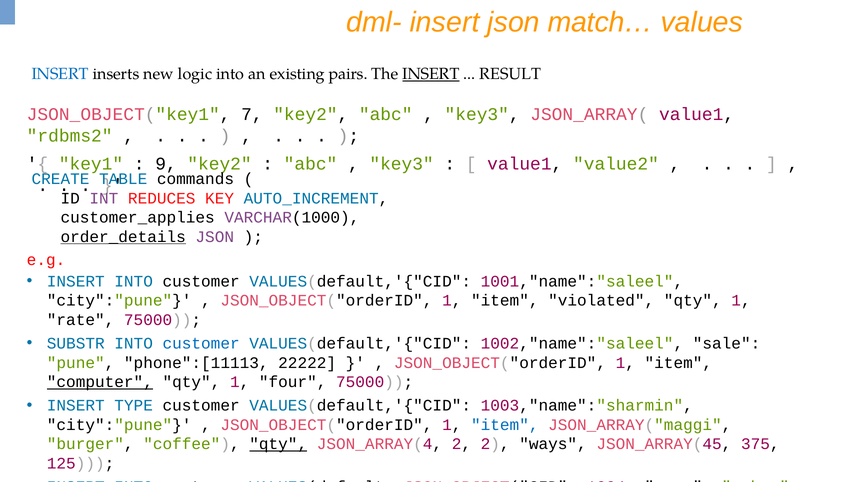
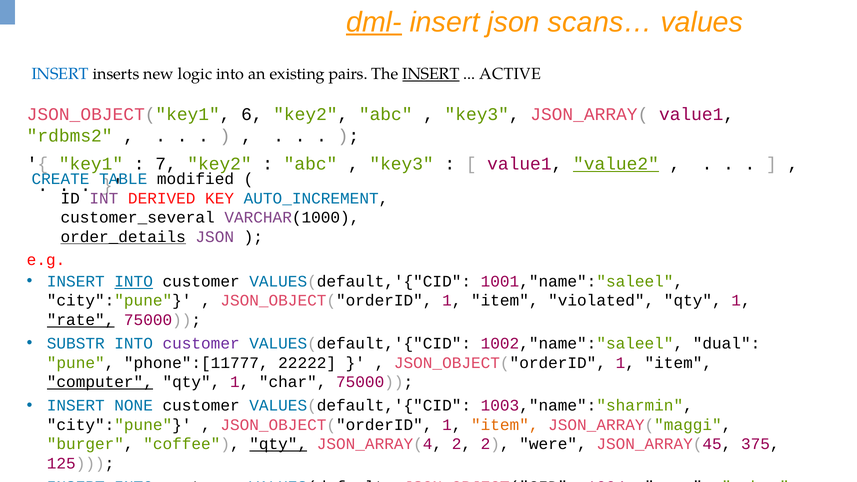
dml- underline: none -> present
match…: match… -> scans…
RESULT: RESULT -> ACTIVE
7: 7 -> 6
9: 9 -> 7
value2 underline: none -> present
commands: commands -> modified
REDUCES: REDUCES -> DERIVED
customer_applies: customer_applies -> customer_several
INTO at (134, 281) underline: none -> present
rate at (81, 320) underline: none -> present
customer at (201, 344) colour: blue -> purple
sale: sale -> dual
phone":[11113: phone":[11113 -> phone":[11777
four: four -> char
TYPE: TYPE -> NONE
item at (505, 425) colour: blue -> orange
ways: ways -> were
